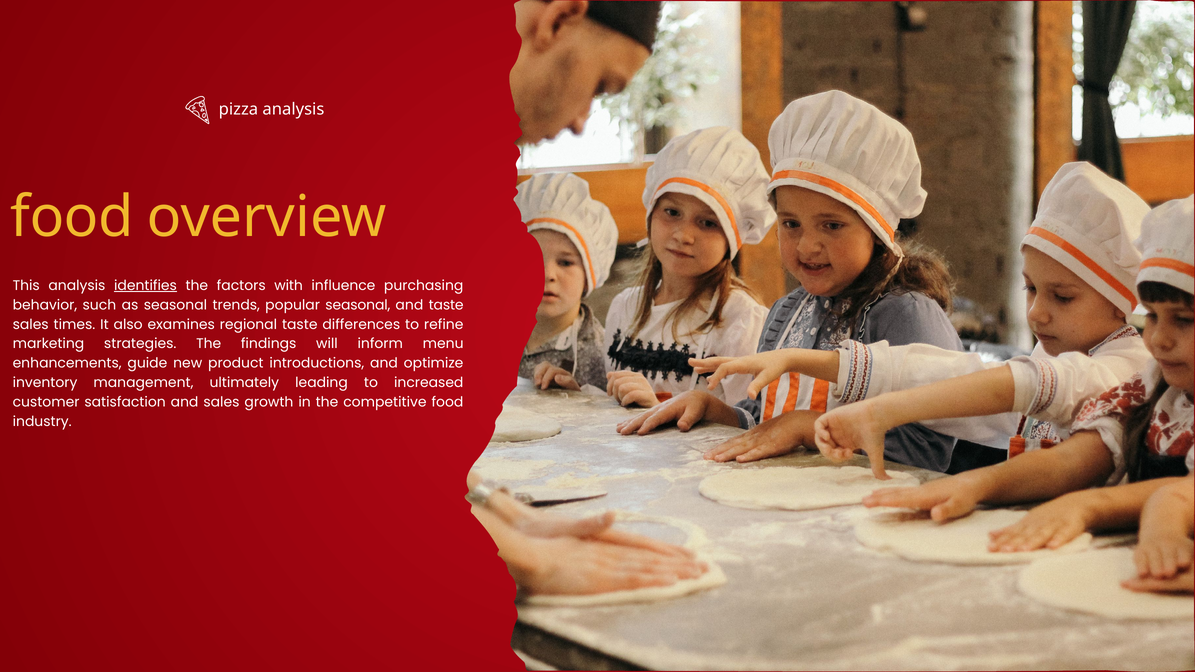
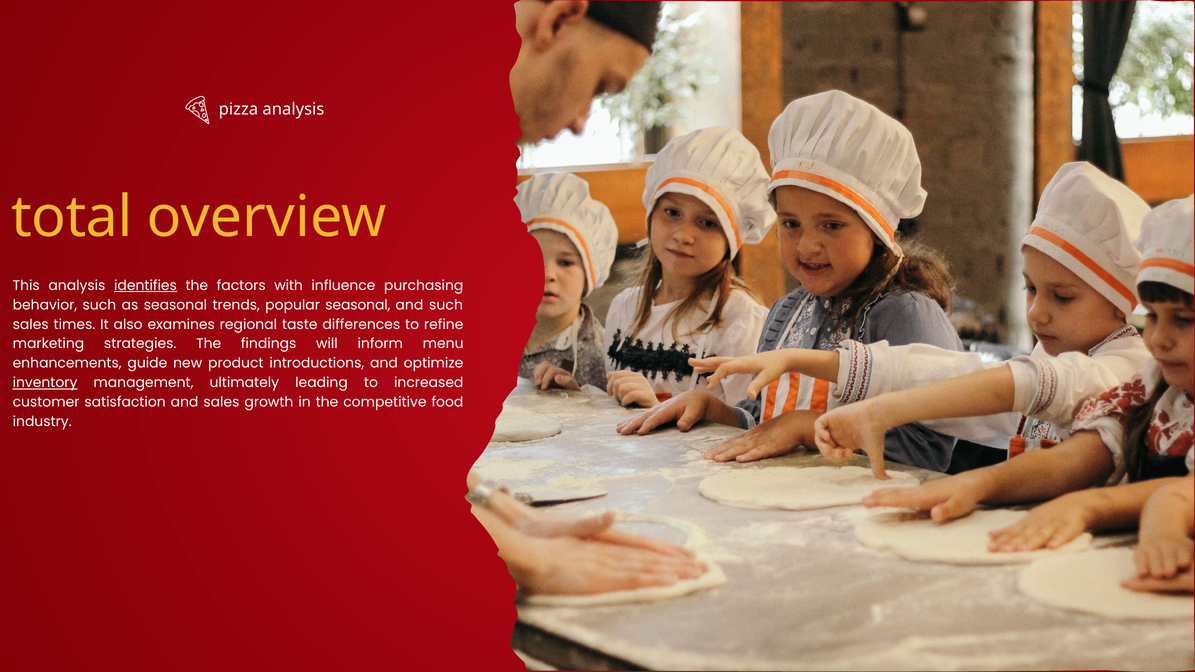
food at (72, 218): food -> total
and taste: taste -> such
inventory underline: none -> present
